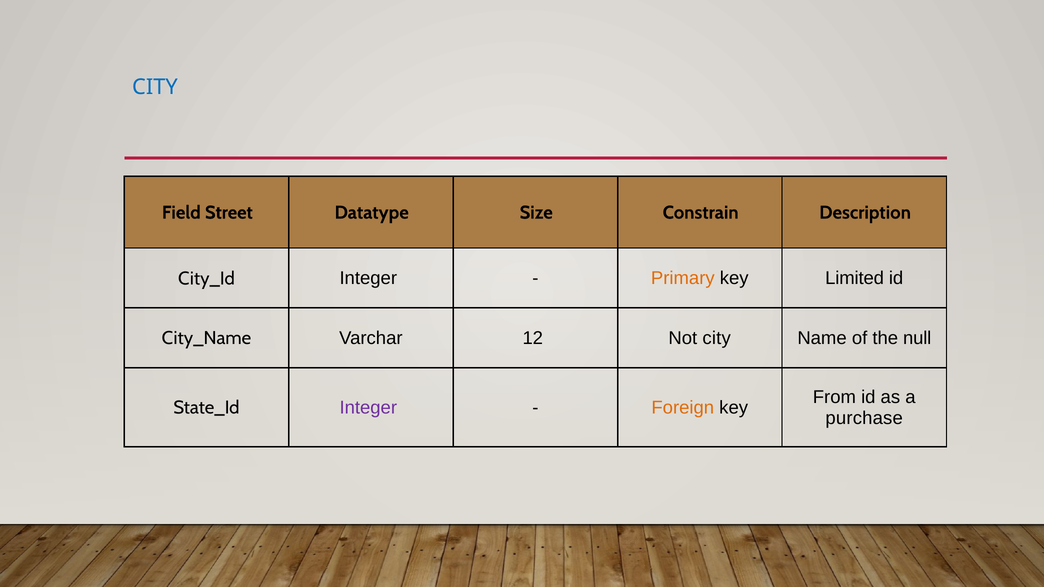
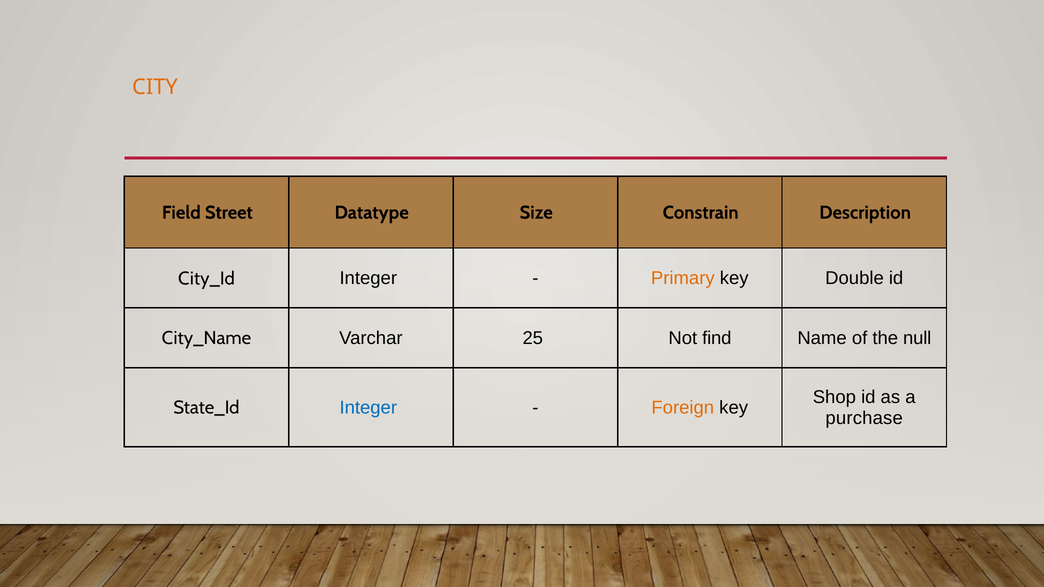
CITY at (155, 87) colour: blue -> orange
Limited: Limited -> Double
12: 12 -> 25
Not city: city -> find
From: From -> Shop
Integer at (368, 408) colour: purple -> blue
